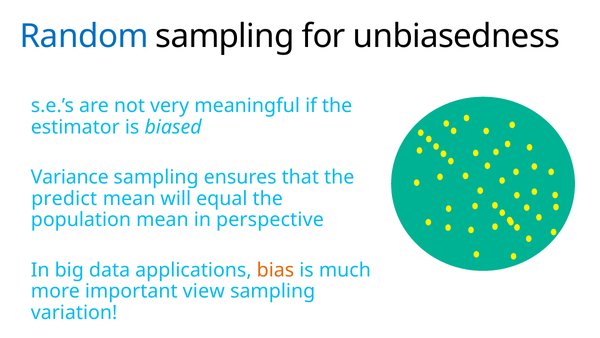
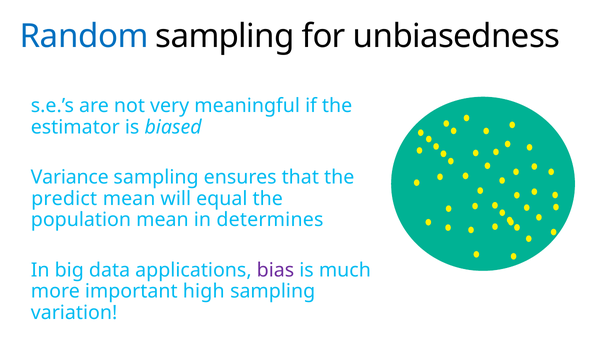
perspective: perspective -> determines
bias colour: orange -> purple
view: view -> high
